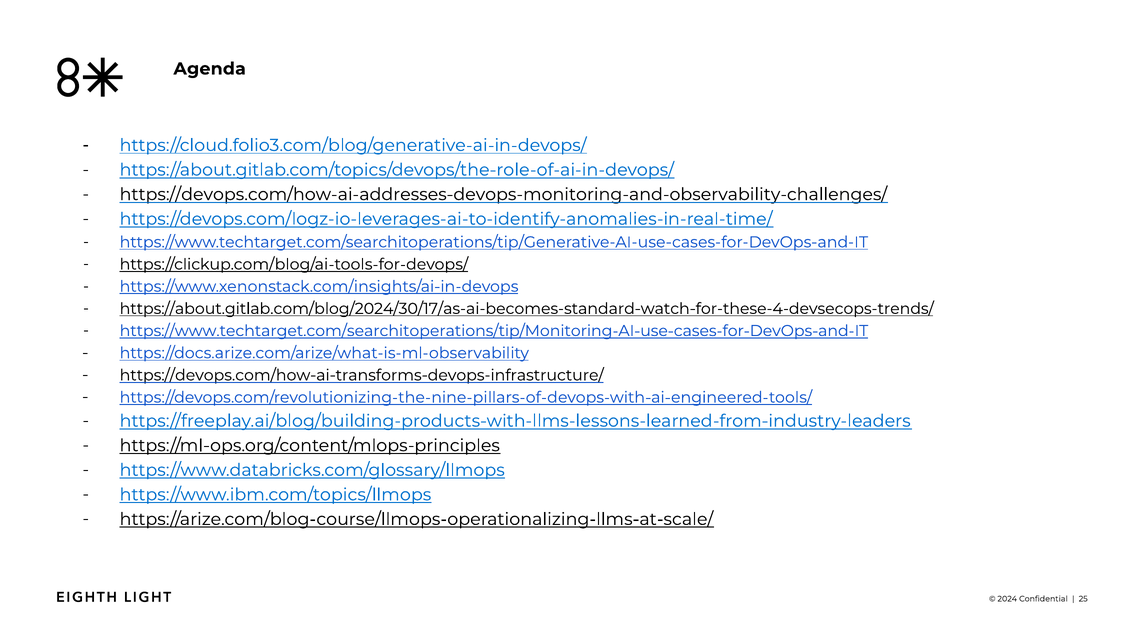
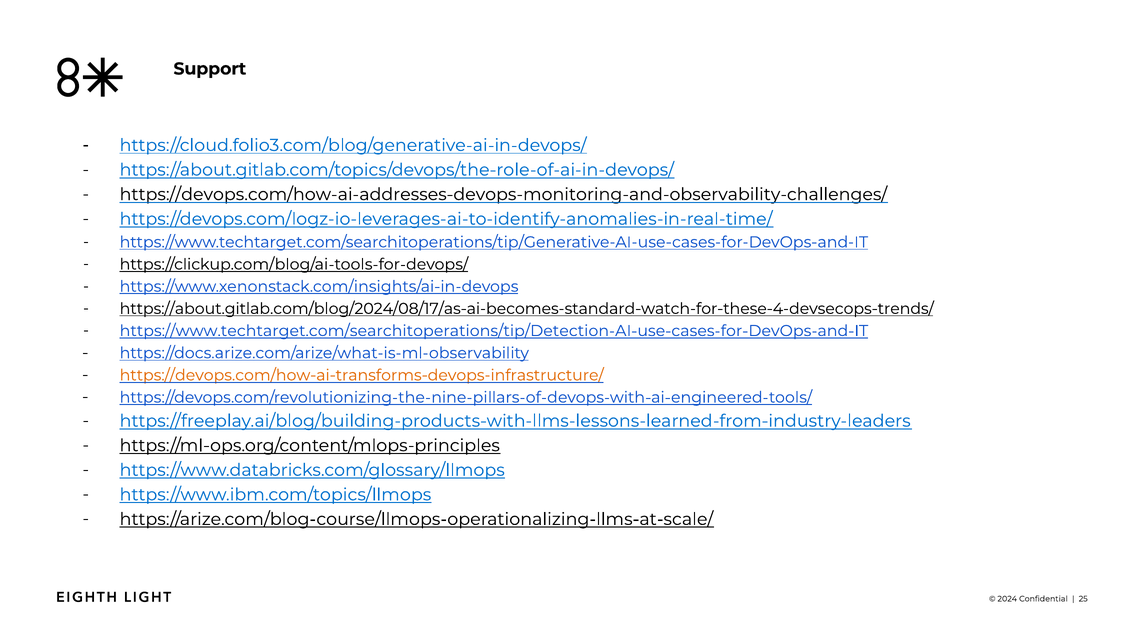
Agenda: Agenda -> Support
https://about.gitlab.com/blog/2024/30/17/as-ai-becomes-standard-watch-for-these-4-devsecops-trends/: https://about.gitlab.com/blog/2024/30/17/as-ai-becomes-standard-watch-for-these-4-devsecops-trends/ -> https://about.gitlab.com/blog/2024/08/17/as-ai-becomes-standard-watch-for-these-4-devsecops-trends/
https://www.techtarget.com/searchitoperations/tip/Monitoring-AI-use-cases-for-DevOps-and-IT: https://www.techtarget.com/searchitoperations/tip/Monitoring-AI-use-cases-for-DevOps-and-IT -> https://www.techtarget.com/searchitoperations/tip/Detection-AI-use-cases-for-DevOps-and-IT
https://devops.com/how-ai-transforms-devops-infrastructure/ colour: black -> orange
